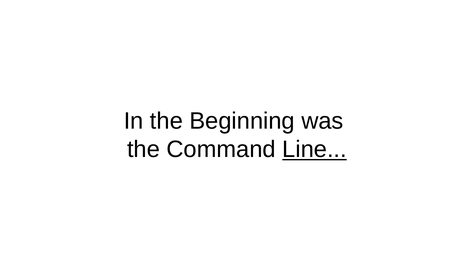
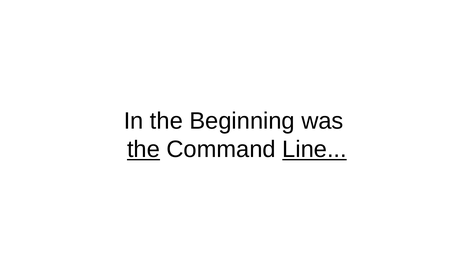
the at (143, 149) underline: none -> present
